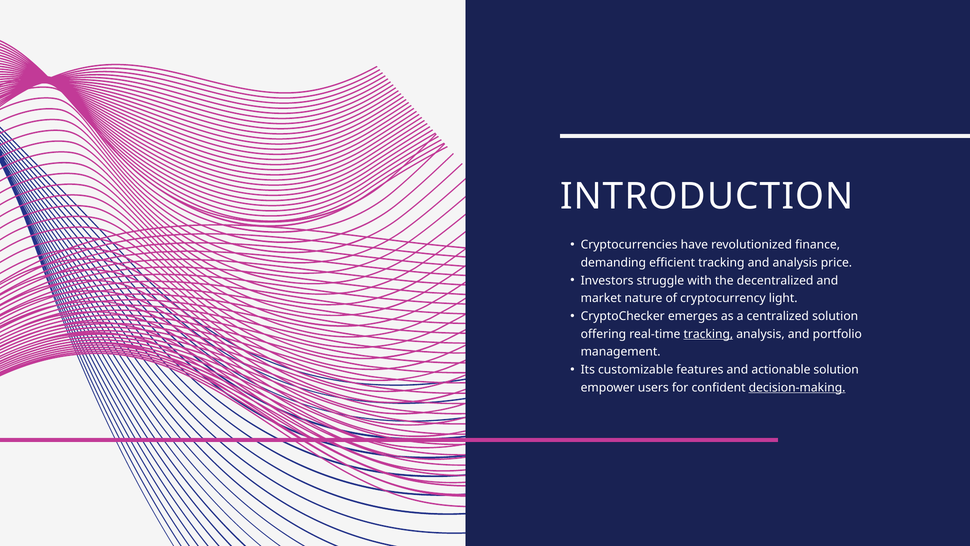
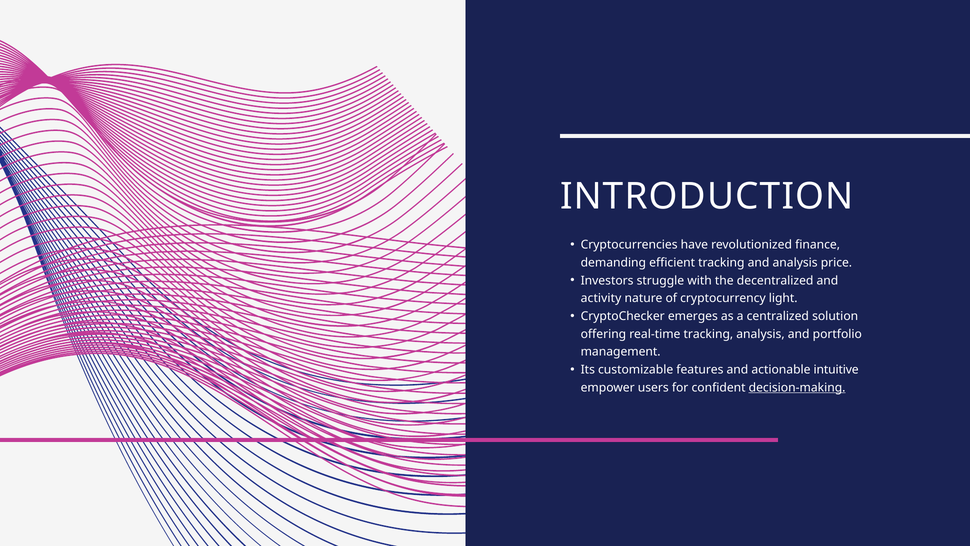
market: market -> activity
tracking at (708, 334) underline: present -> none
actionable solution: solution -> intuitive
